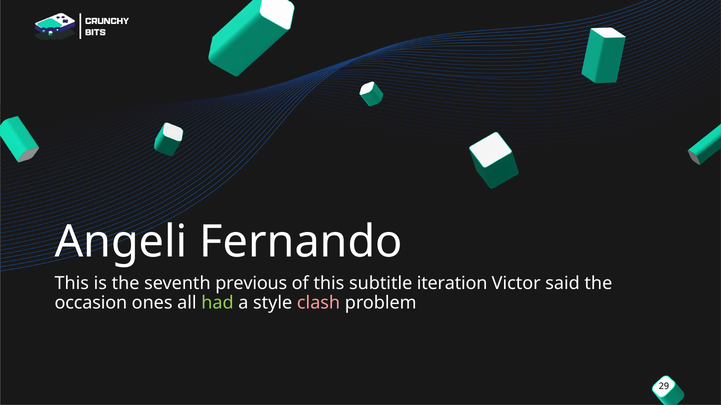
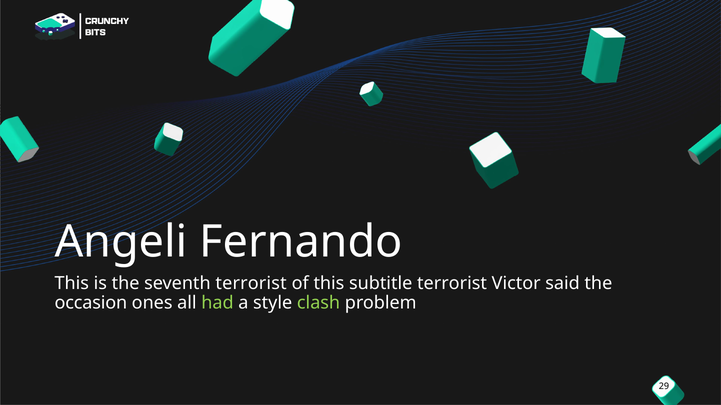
seventh previous: previous -> terrorist
subtitle iteration: iteration -> terrorist
clash colour: pink -> light green
